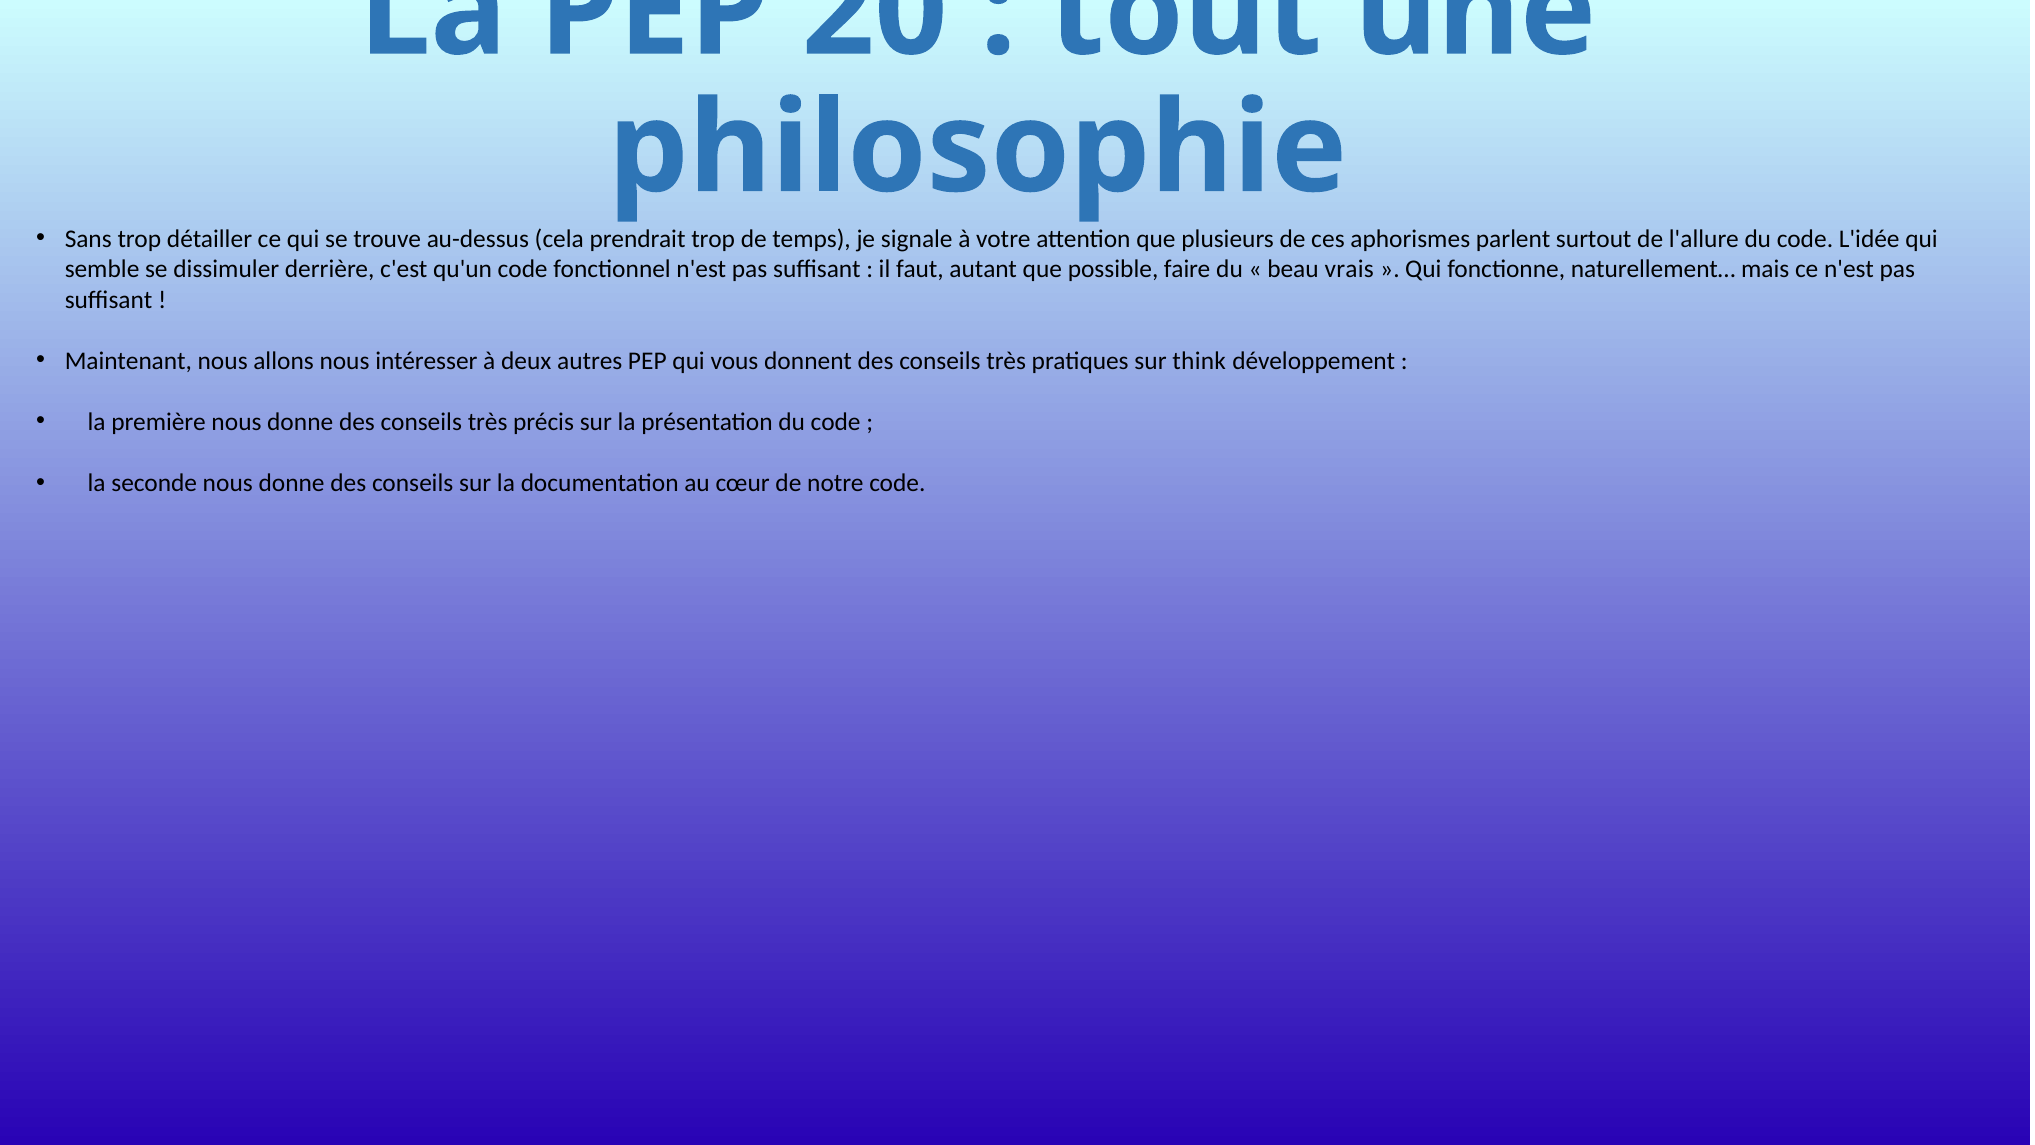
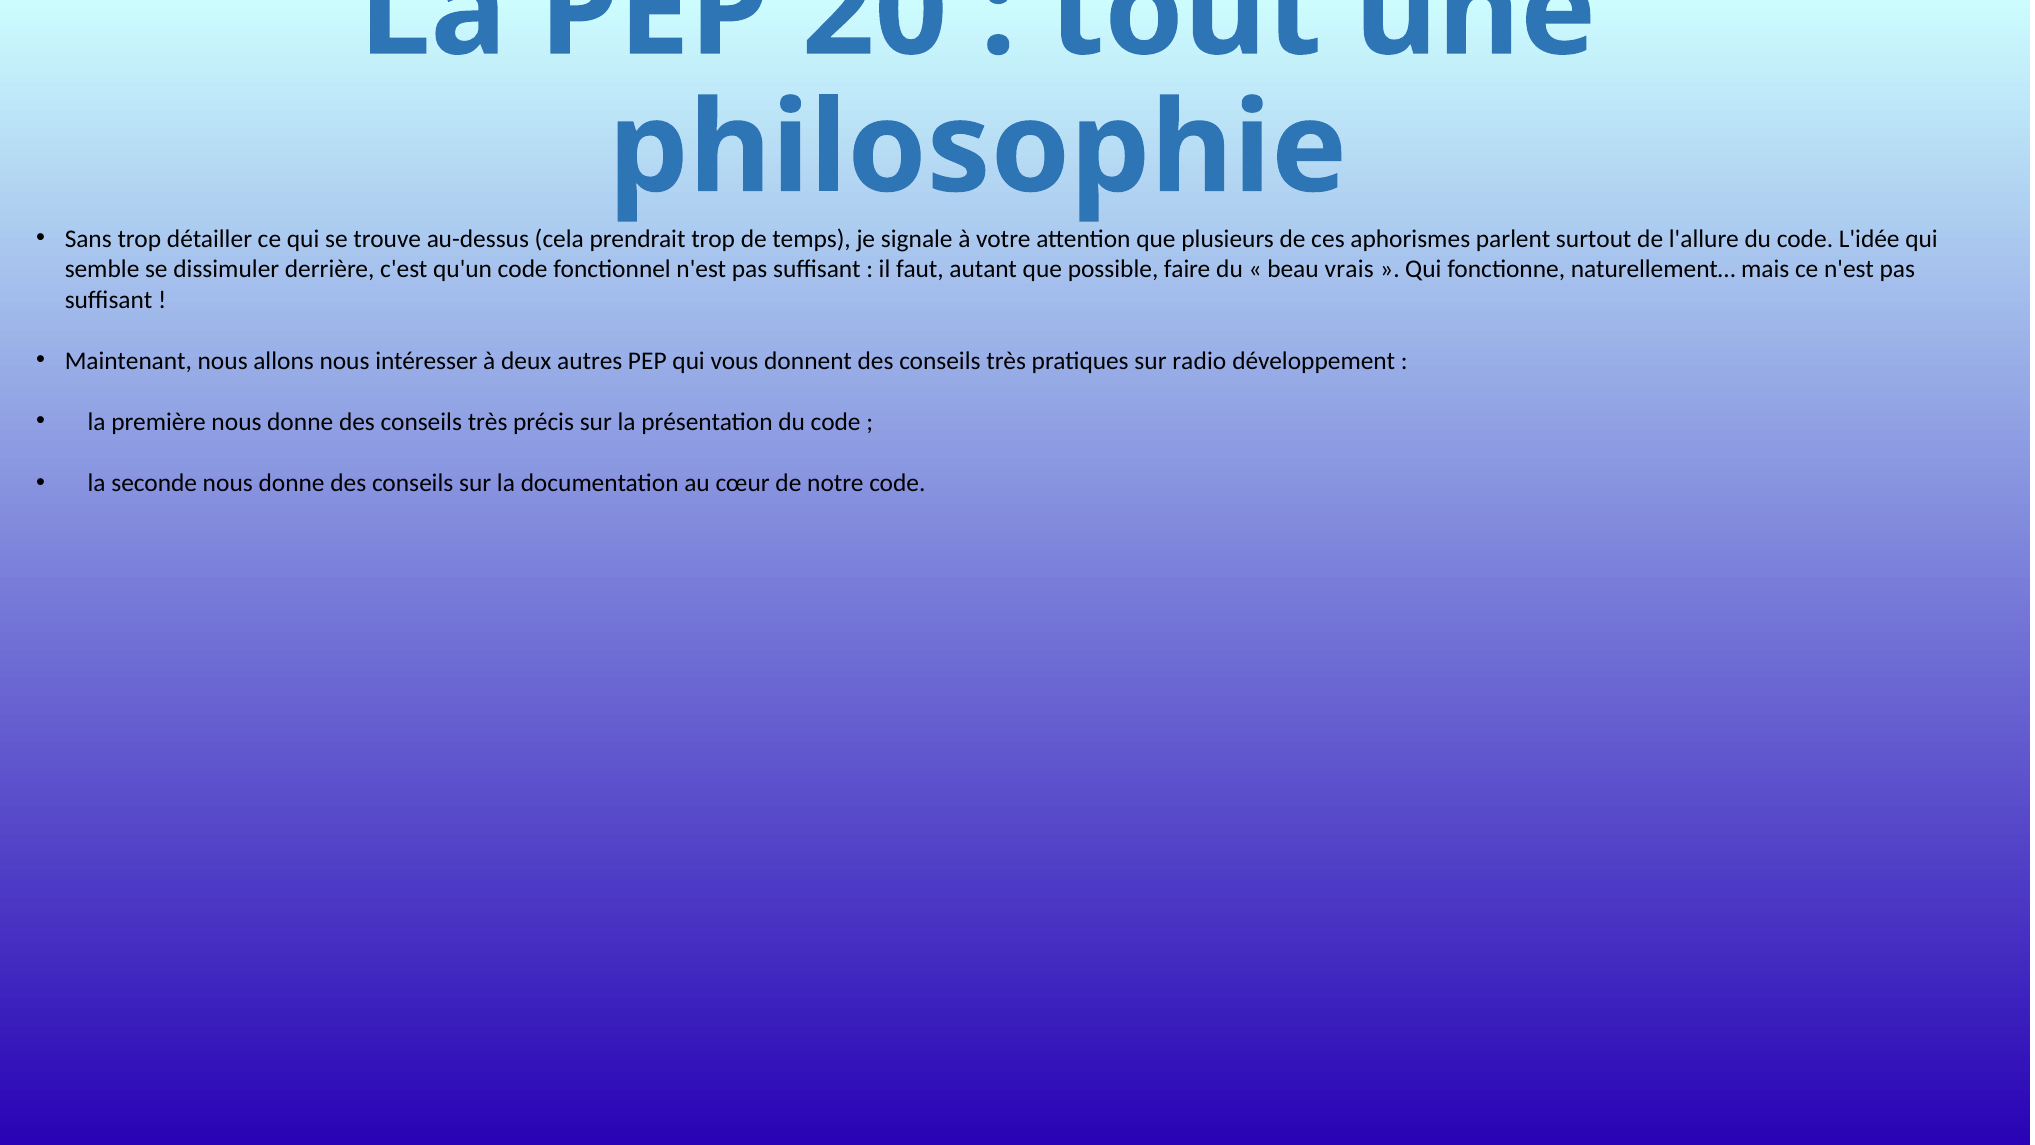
think: think -> radio
